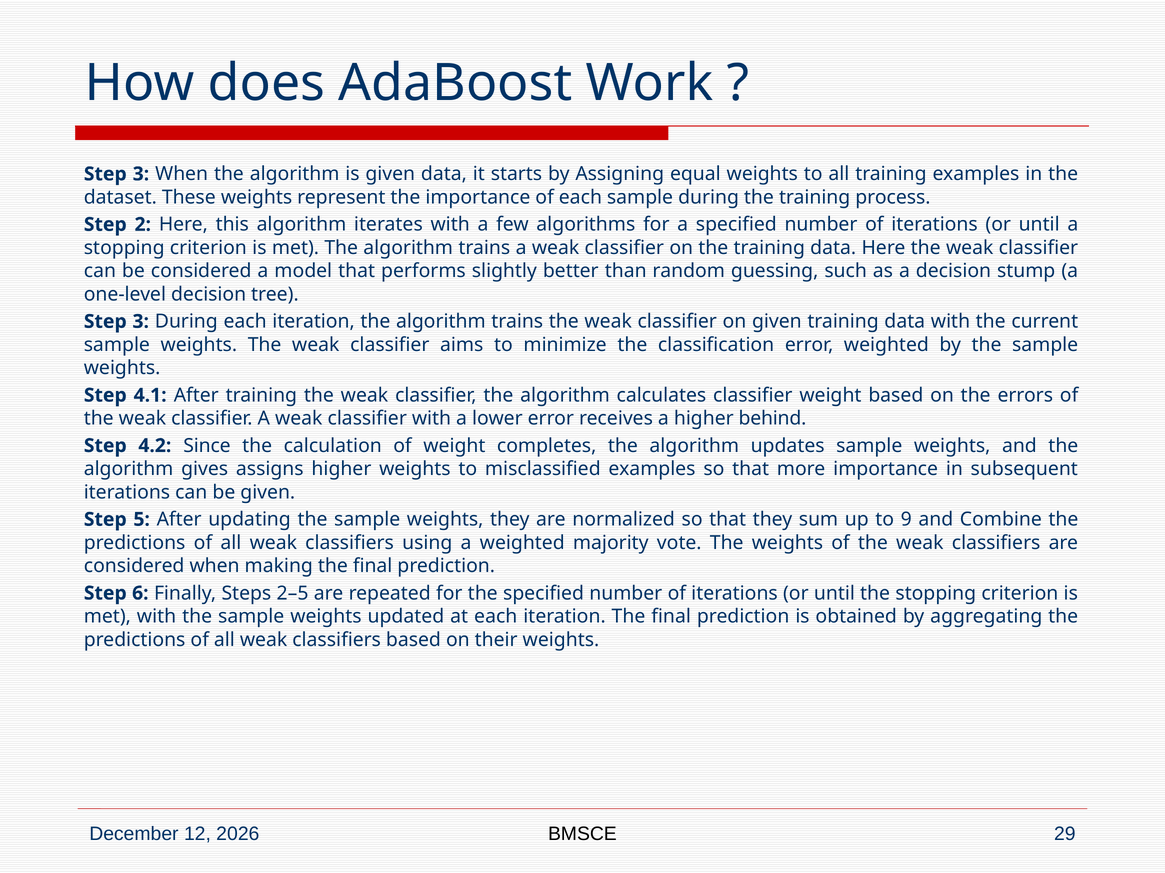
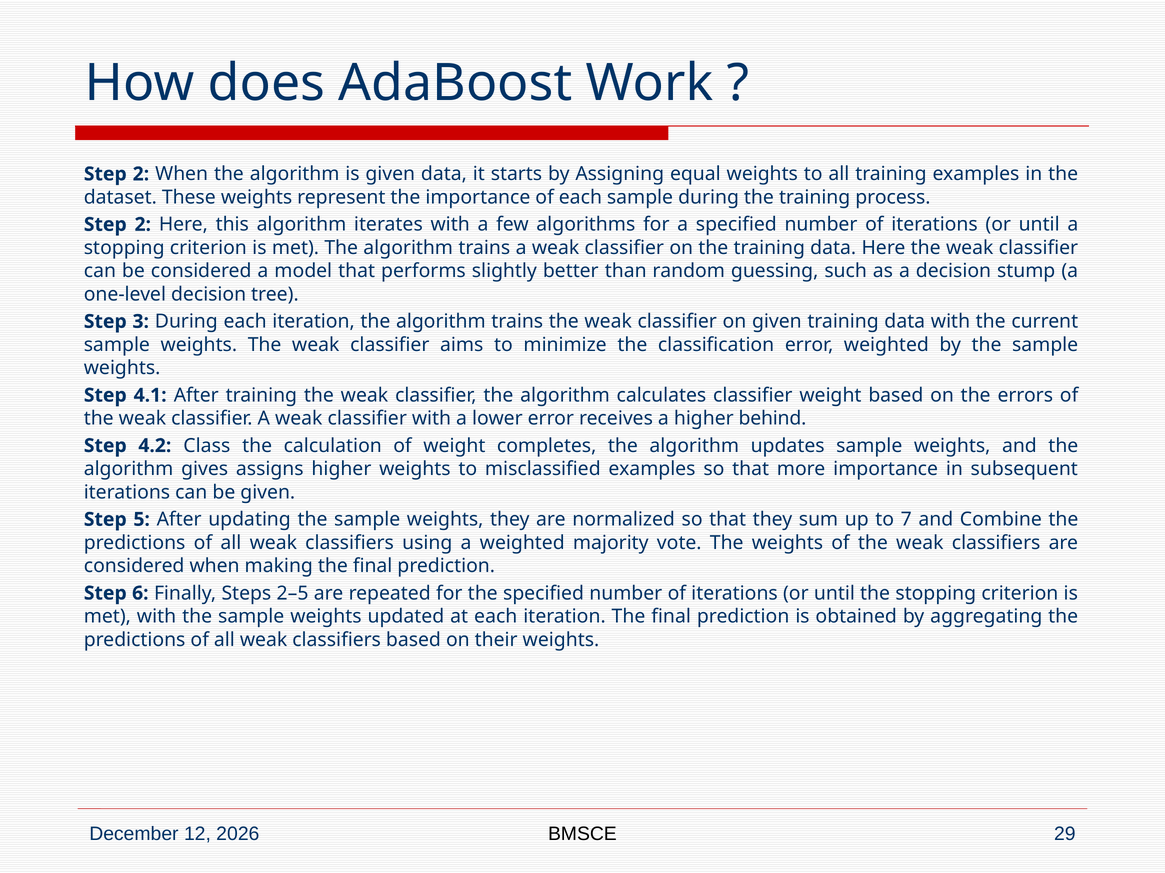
3 at (141, 174): 3 -> 2
Since: Since -> Class
9: 9 -> 7
